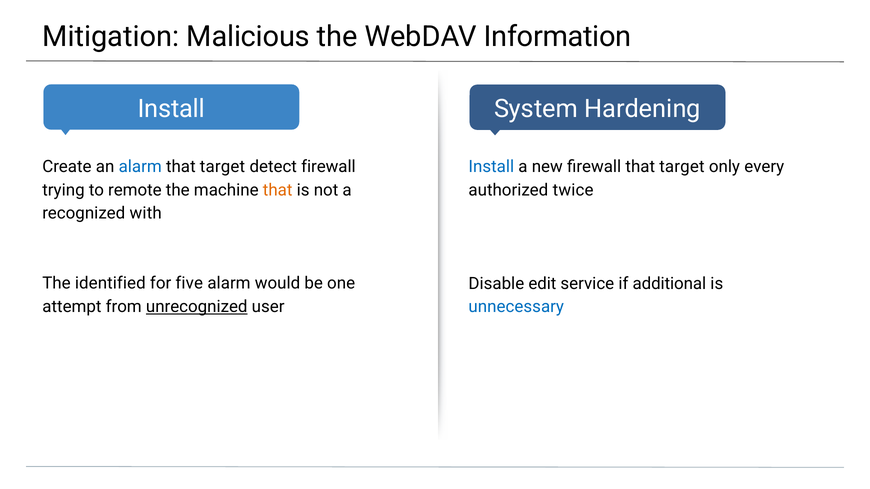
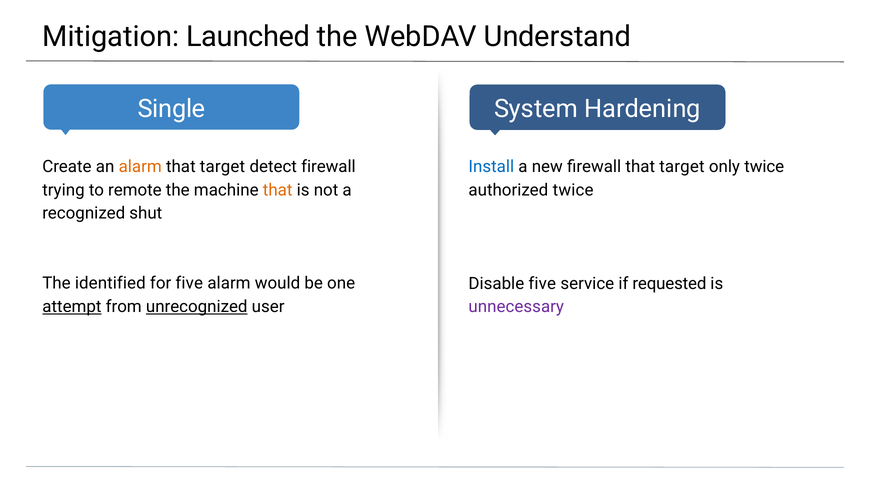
Malicious: Malicious -> Launched
Information: Information -> Understand
Install at (171, 109): Install -> Single
alarm at (140, 167) colour: blue -> orange
only every: every -> twice
with: with -> shut
Disable edit: edit -> five
additional: additional -> requested
attempt underline: none -> present
unnecessary colour: blue -> purple
